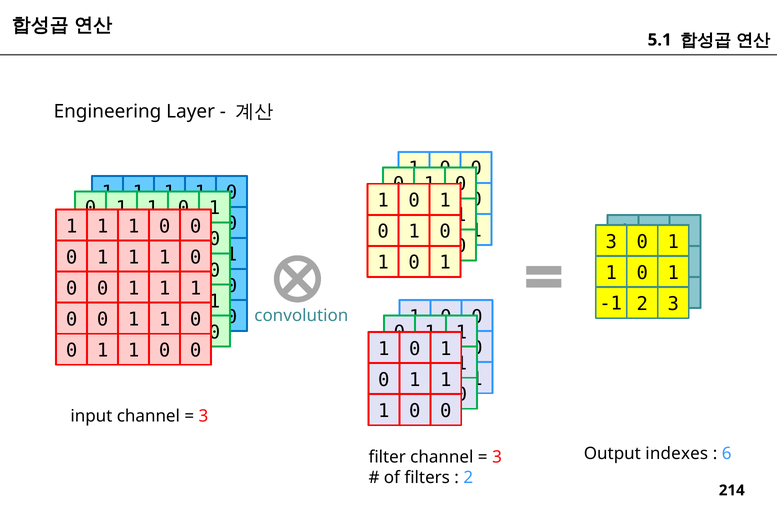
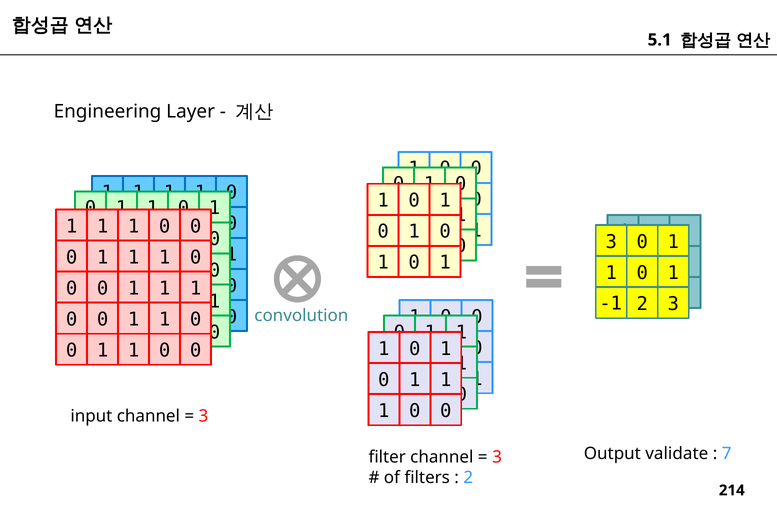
indexes: indexes -> validate
6: 6 -> 7
